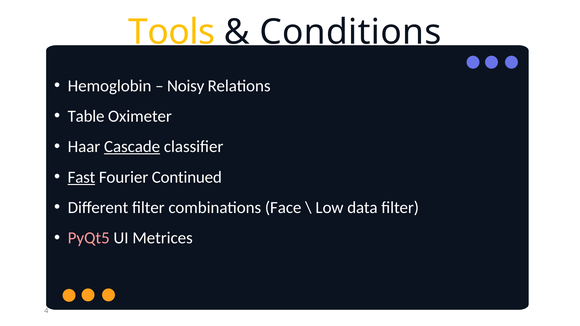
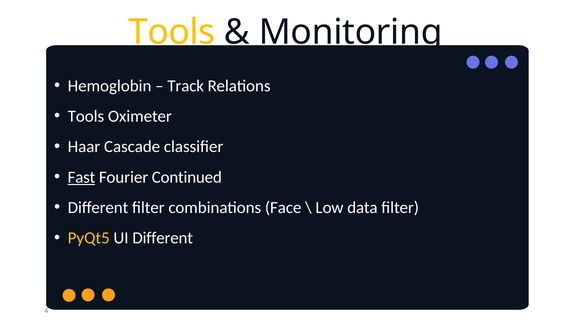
Conditions: Conditions -> Monitoring
Noisy: Noisy -> Track
Table at (86, 116): Table -> Tools
Cascade underline: present -> none
PyQt5 colour: pink -> yellow
UI Metrices: Metrices -> Different
